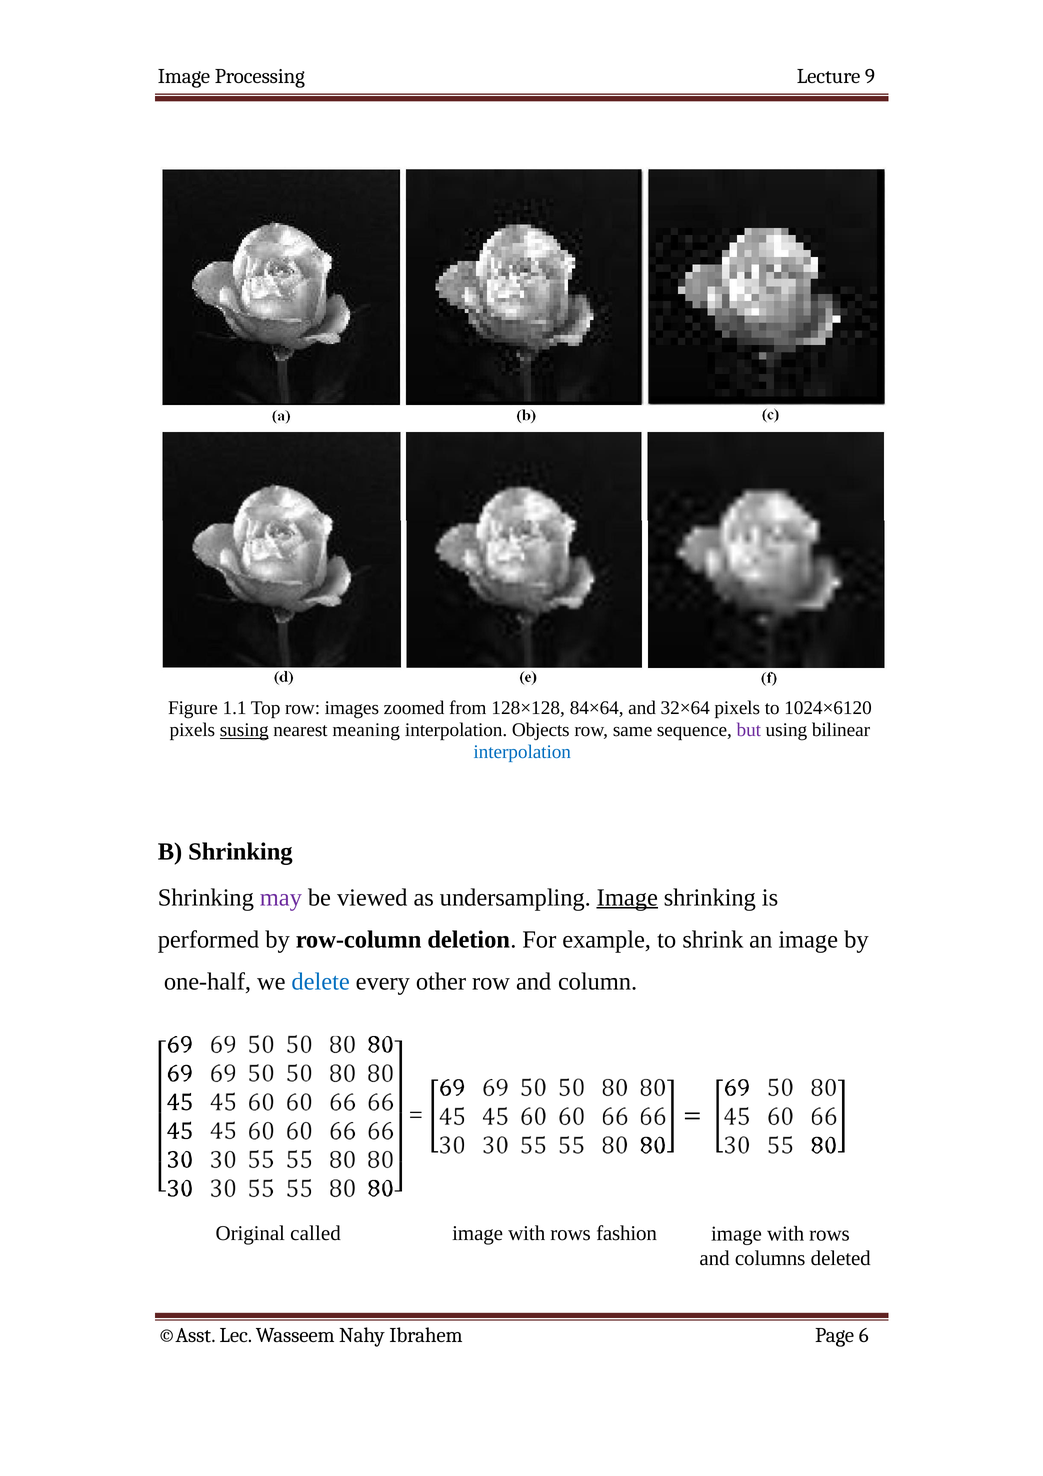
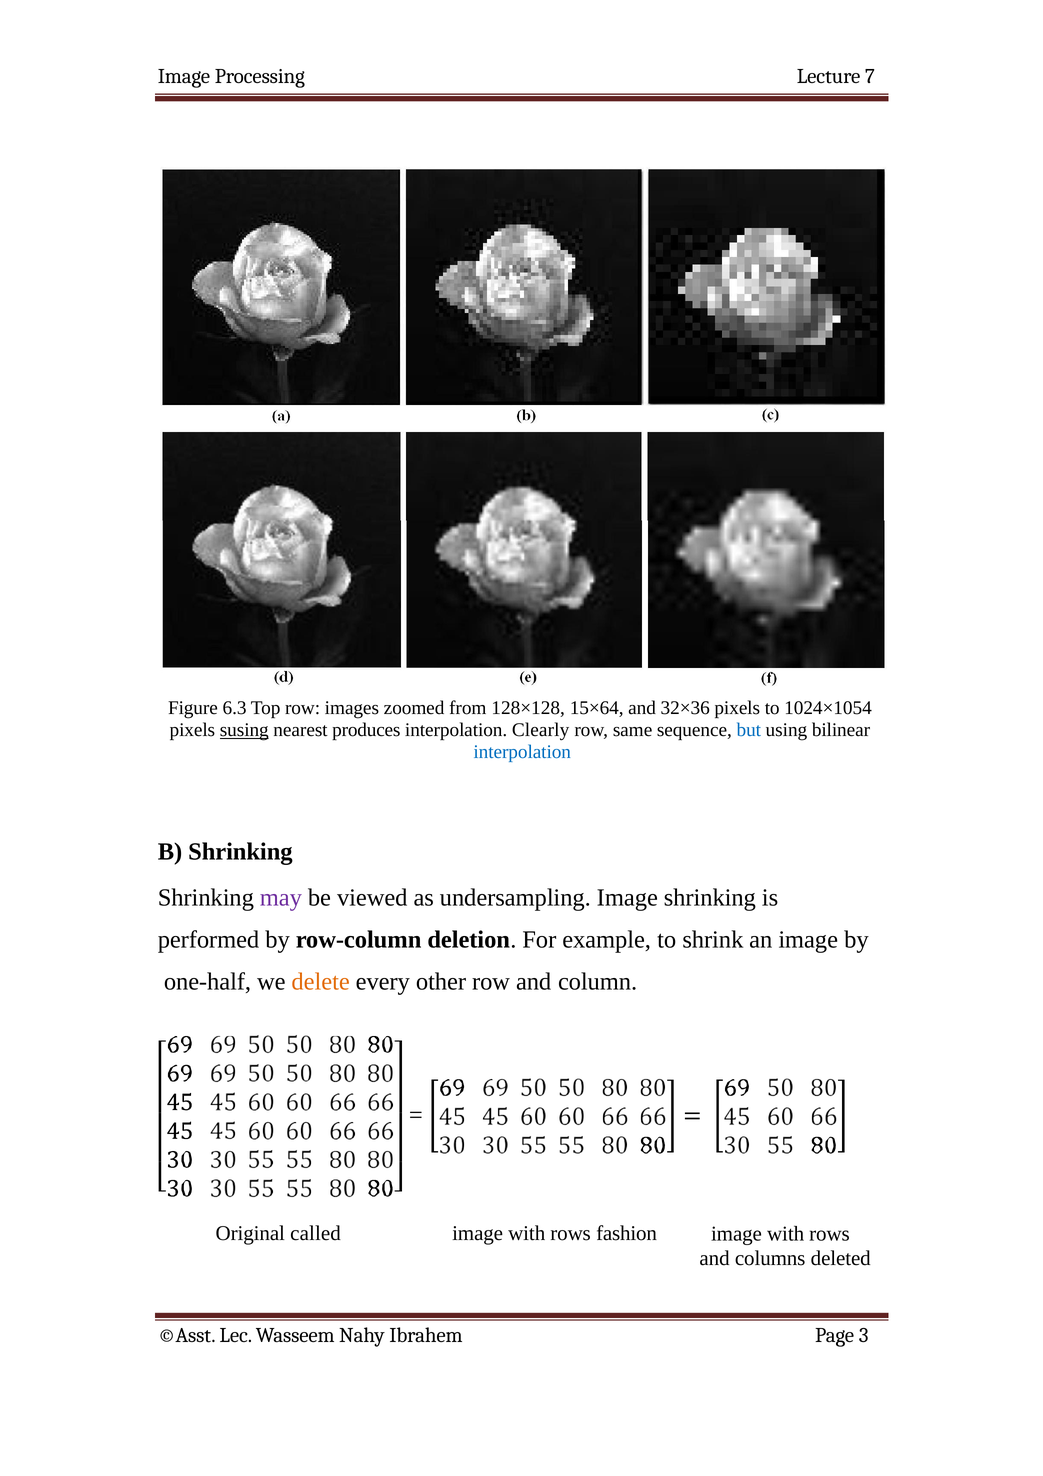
9: 9 -> 7
1.1: 1.1 -> 6.3
84×64: 84×64 -> 15×64
32×64: 32×64 -> 32×36
1024×6120: 1024×6120 -> 1024×1054
meaning: meaning -> produces
Objects: Objects -> Clearly
but colour: purple -> blue
Image at (627, 897) underline: present -> none
delete colour: blue -> orange
6: 6 -> 3
